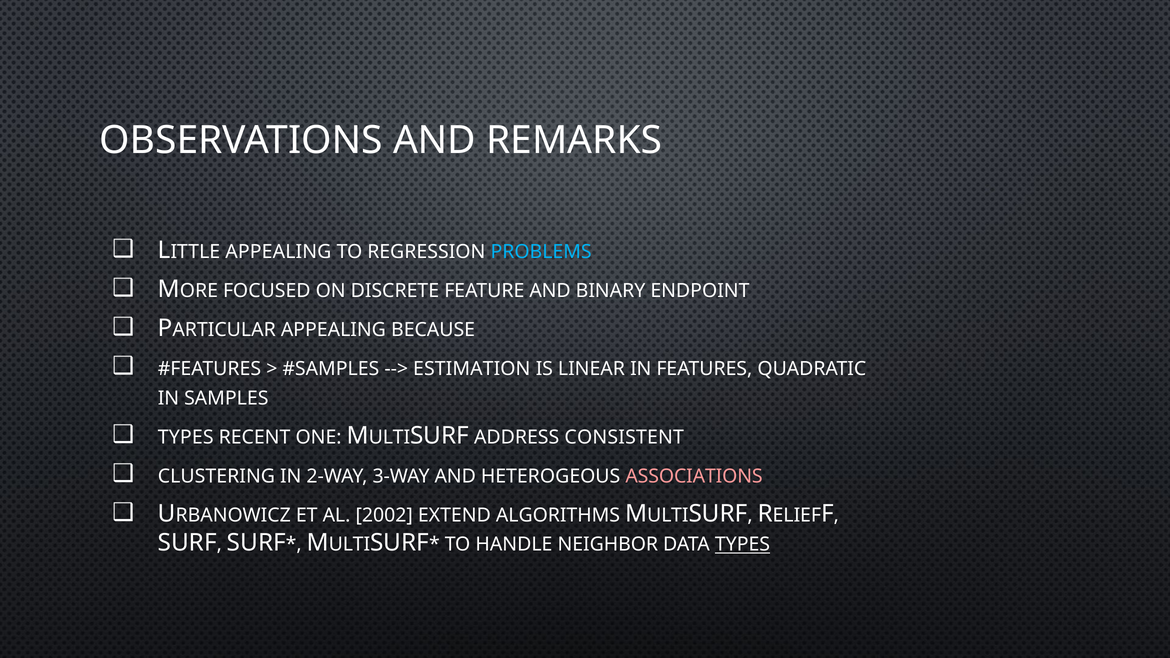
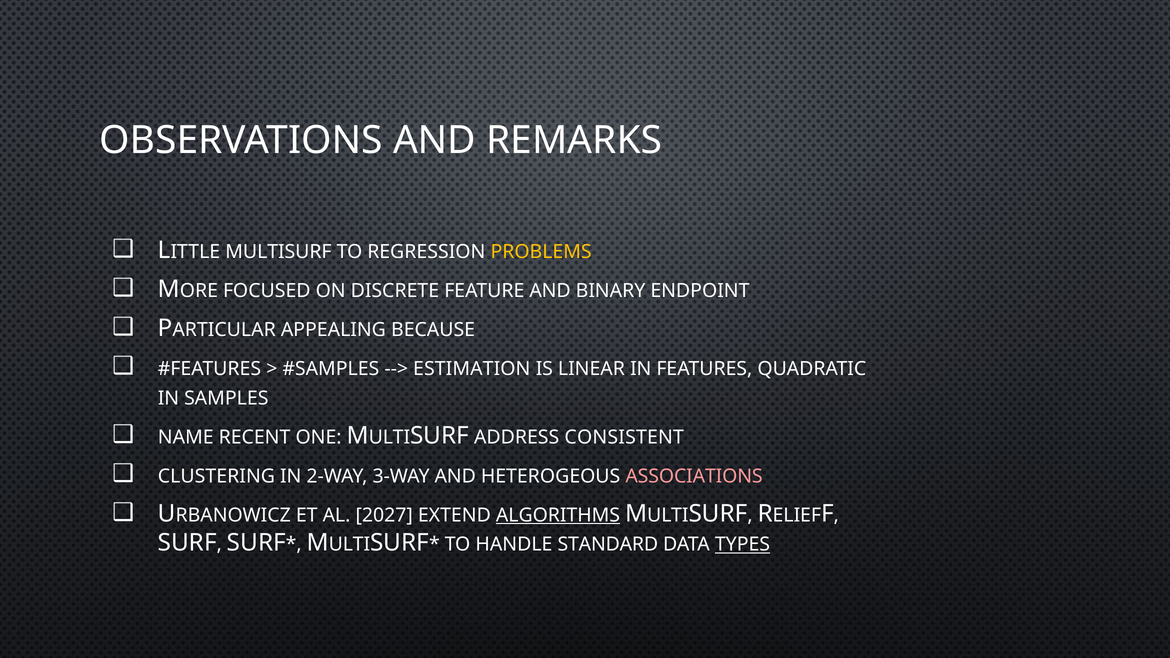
LITTLE APPEALING: APPEALING -> MULTISURF
PROBLEMS colour: light blue -> yellow
TYPES at (186, 437): TYPES -> NAME
2002: 2002 -> 2027
ALGORITHMS underline: none -> present
NEIGHBOR: NEIGHBOR -> STANDARD
